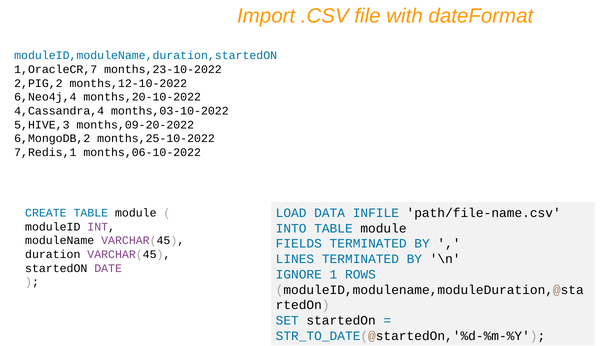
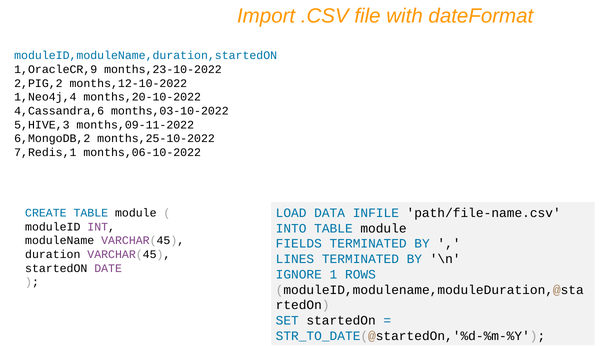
1,OracleCR,7: 1,OracleCR,7 -> 1,OracleCR,9
6,Neo4j,4: 6,Neo4j,4 -> 1,Neo4j,4
4,Cassandra,4: 4,Cassandra,4 -> 4,Cassandra,6
months,09-20-2022: months,09-20-2022 -> months,09-11-2022
